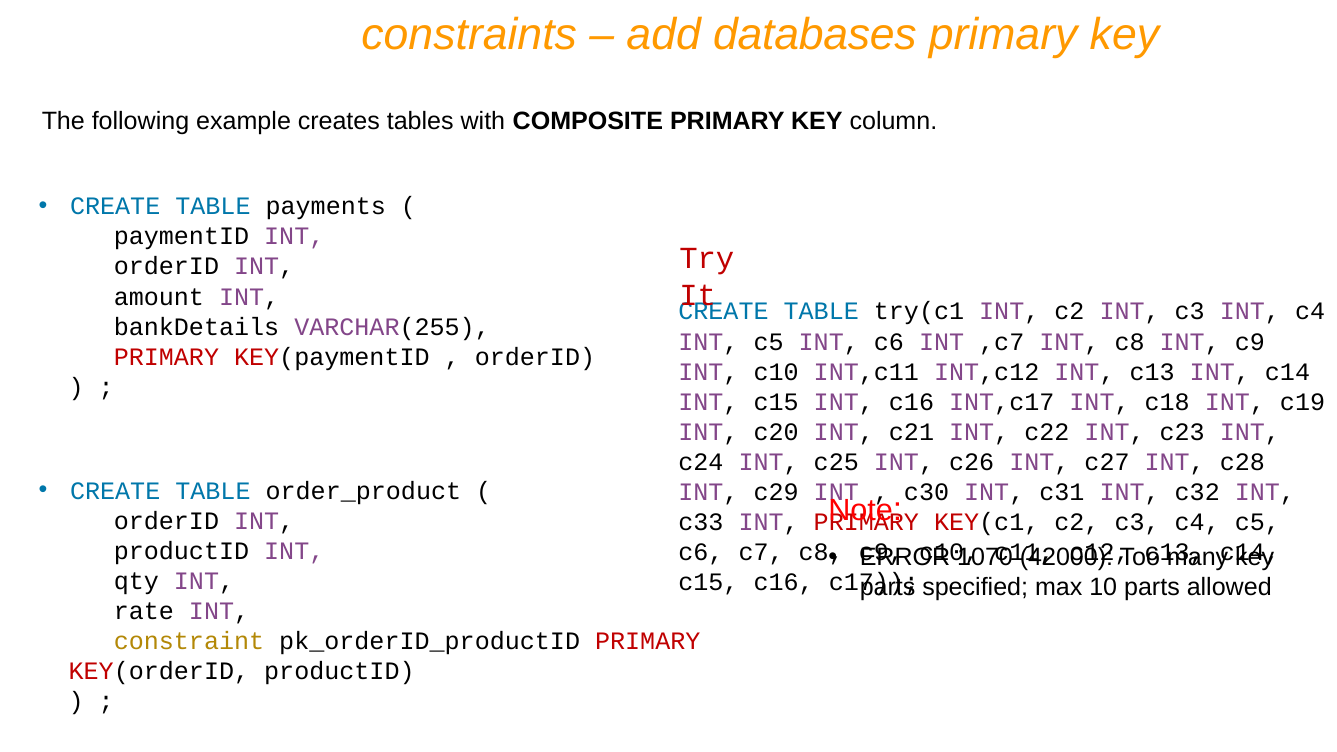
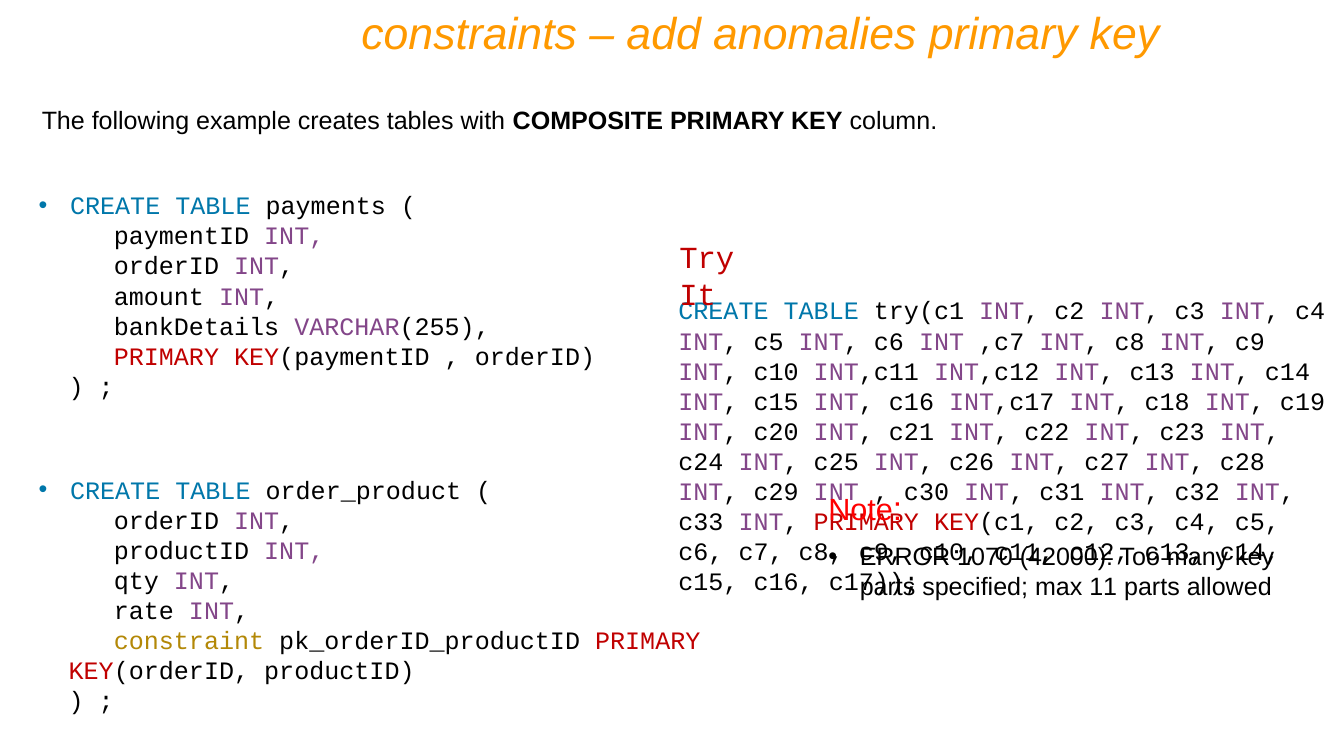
databases: databases -> anomalies
10: 10 -> 11
